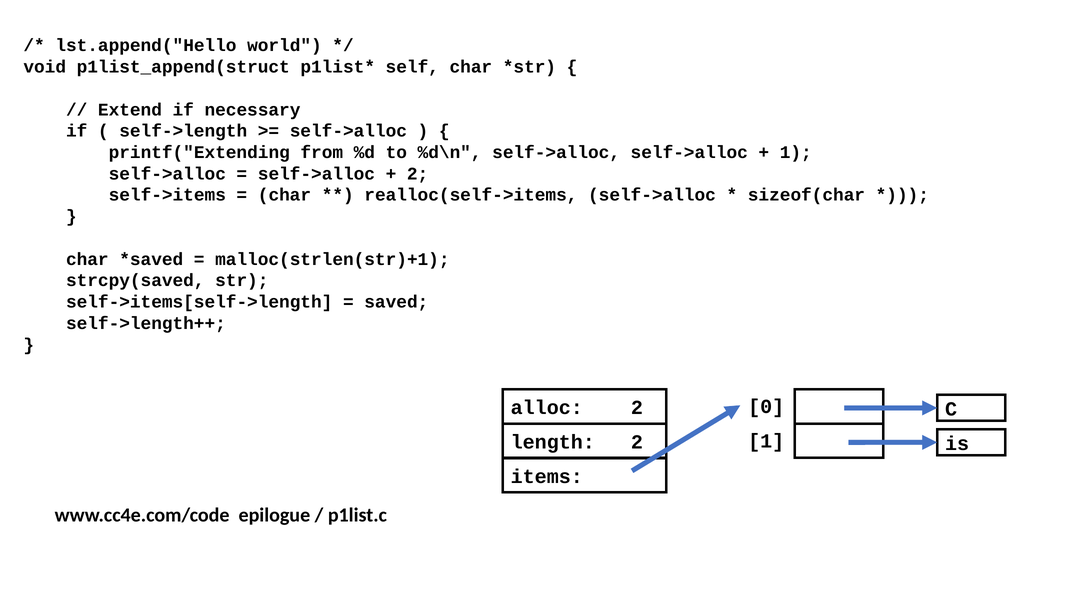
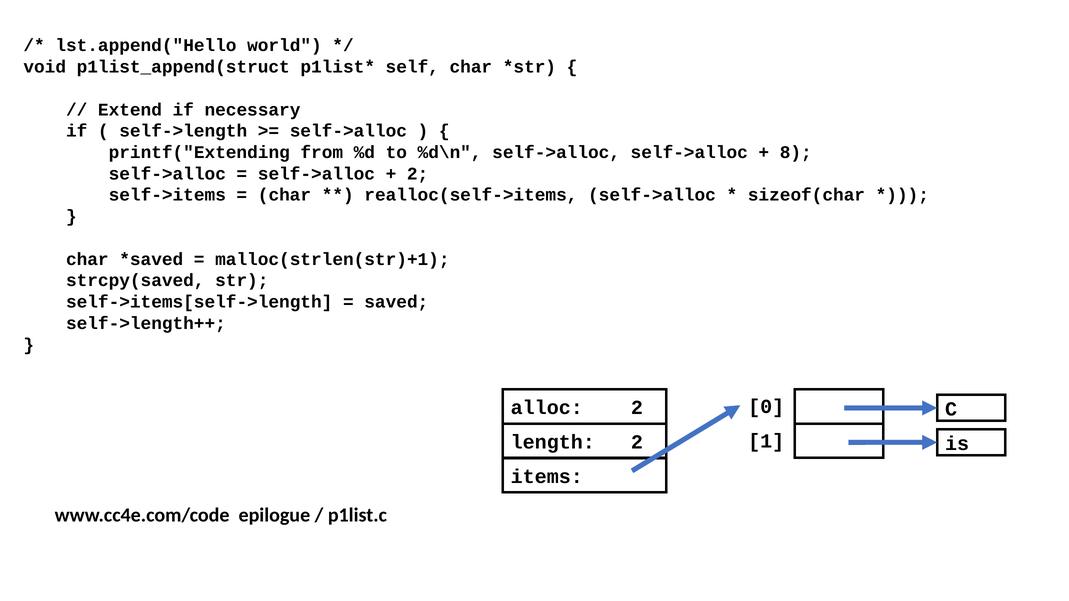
1 at (796, 152): 1 -> 8
